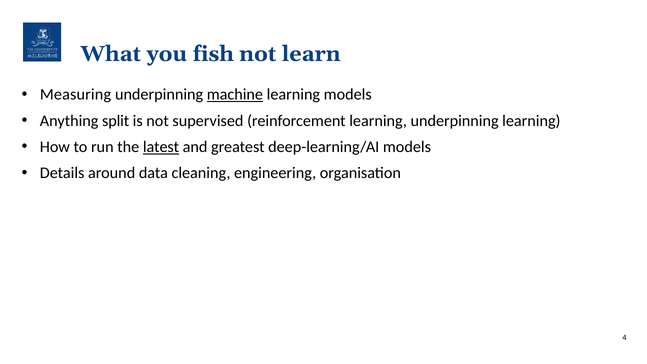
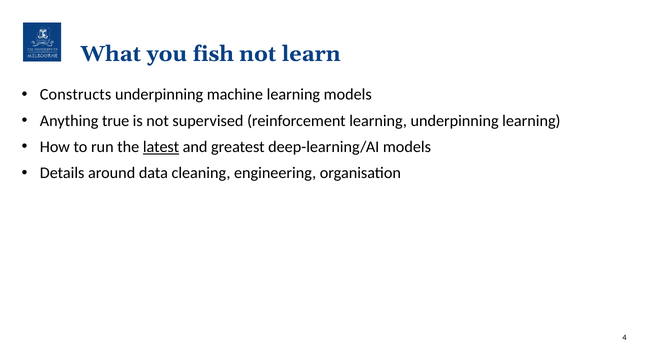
Measuring: Measuring -> Constructs
machine underline: present -> none
split: split -> true
